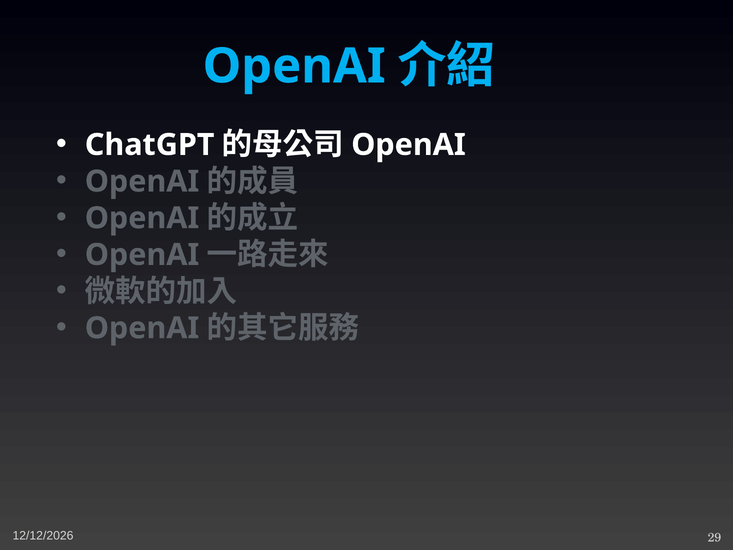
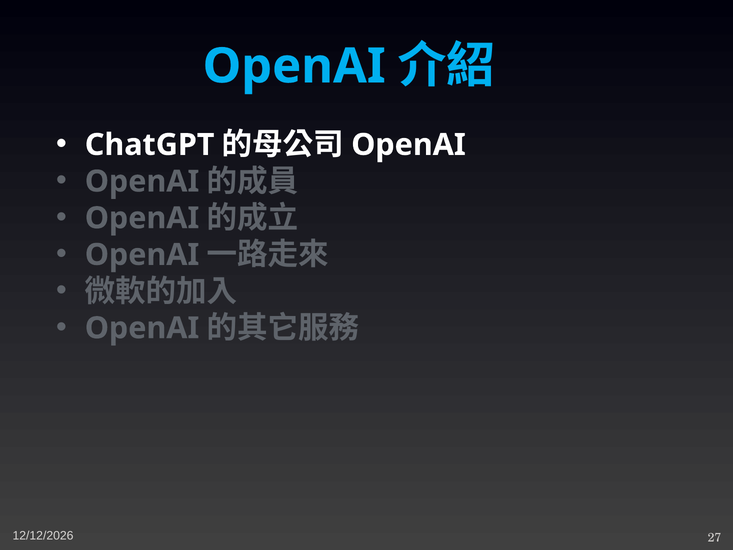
29: 29 -> 27
